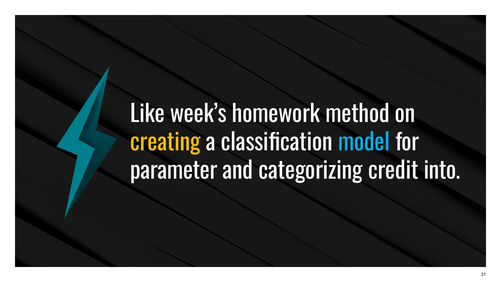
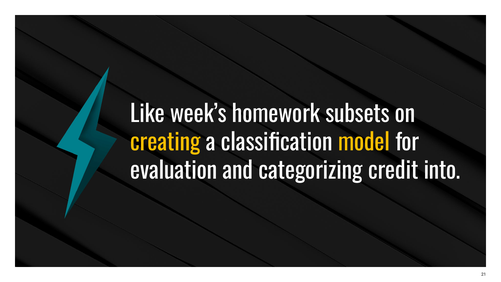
method: method -> subsets
model colour: light blue -> yellow
parameter: parameter -> evaluation
